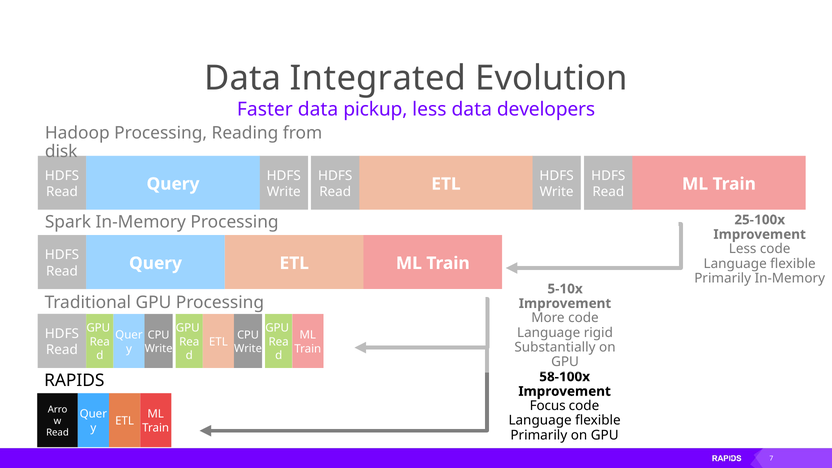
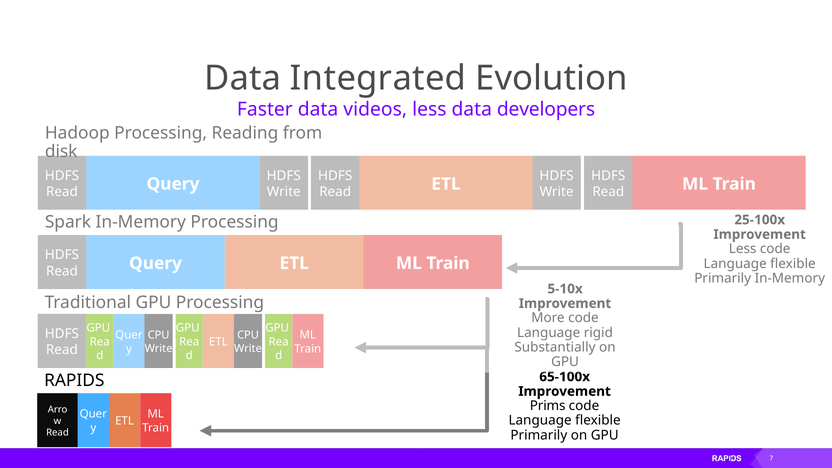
pickup: pickup -> videos
58-100x: 58-100x -> 65-100x
Focus: Focus -> Prims
